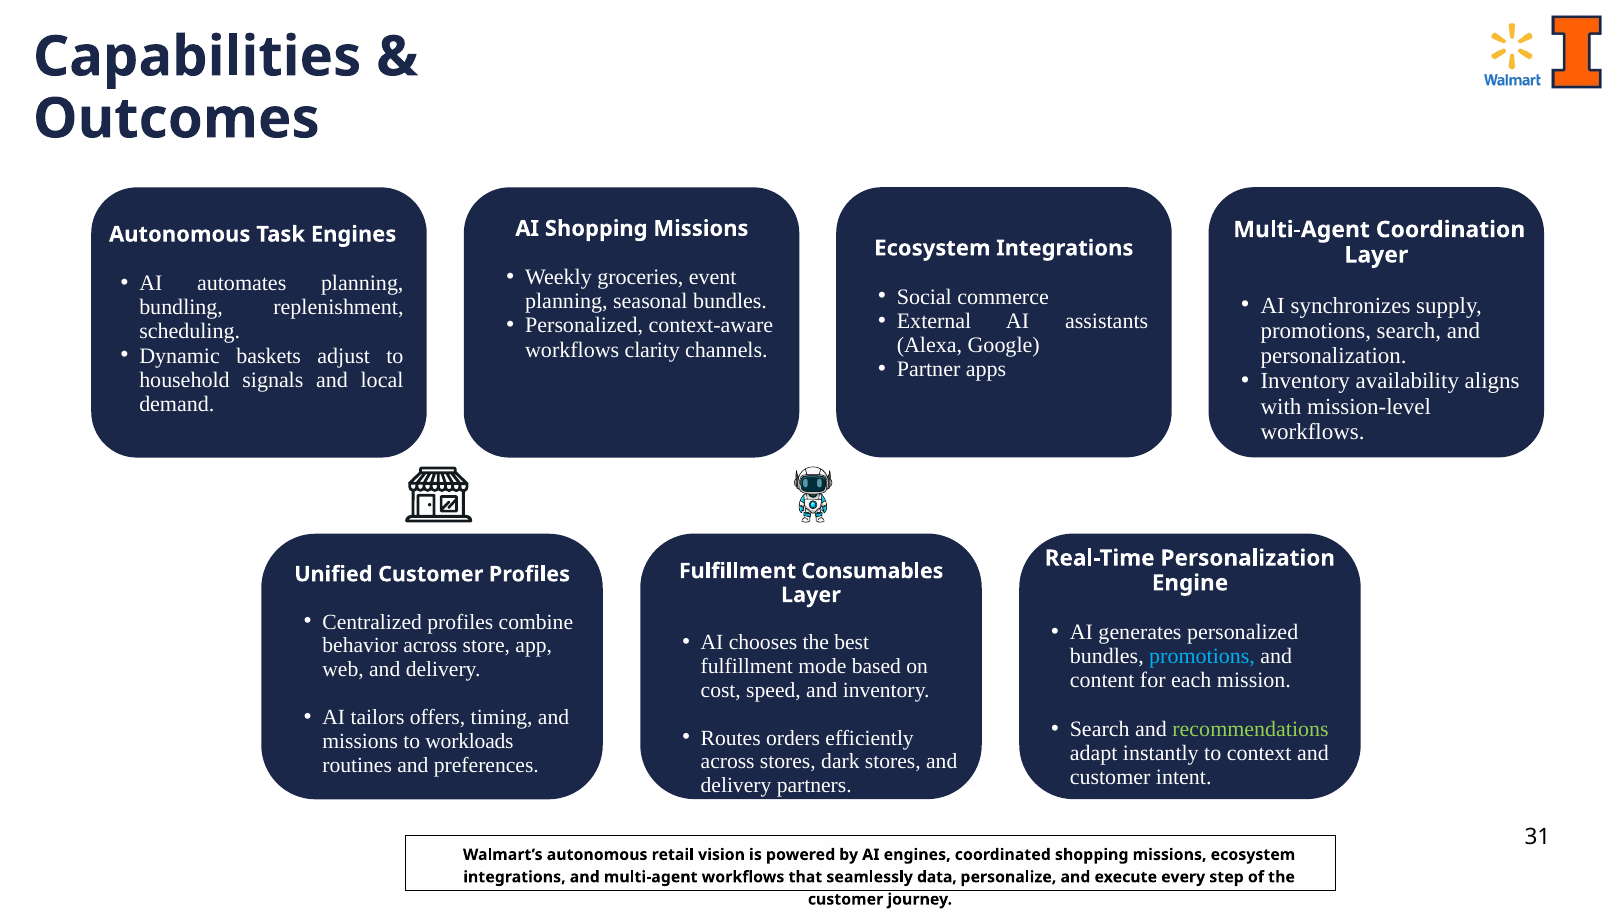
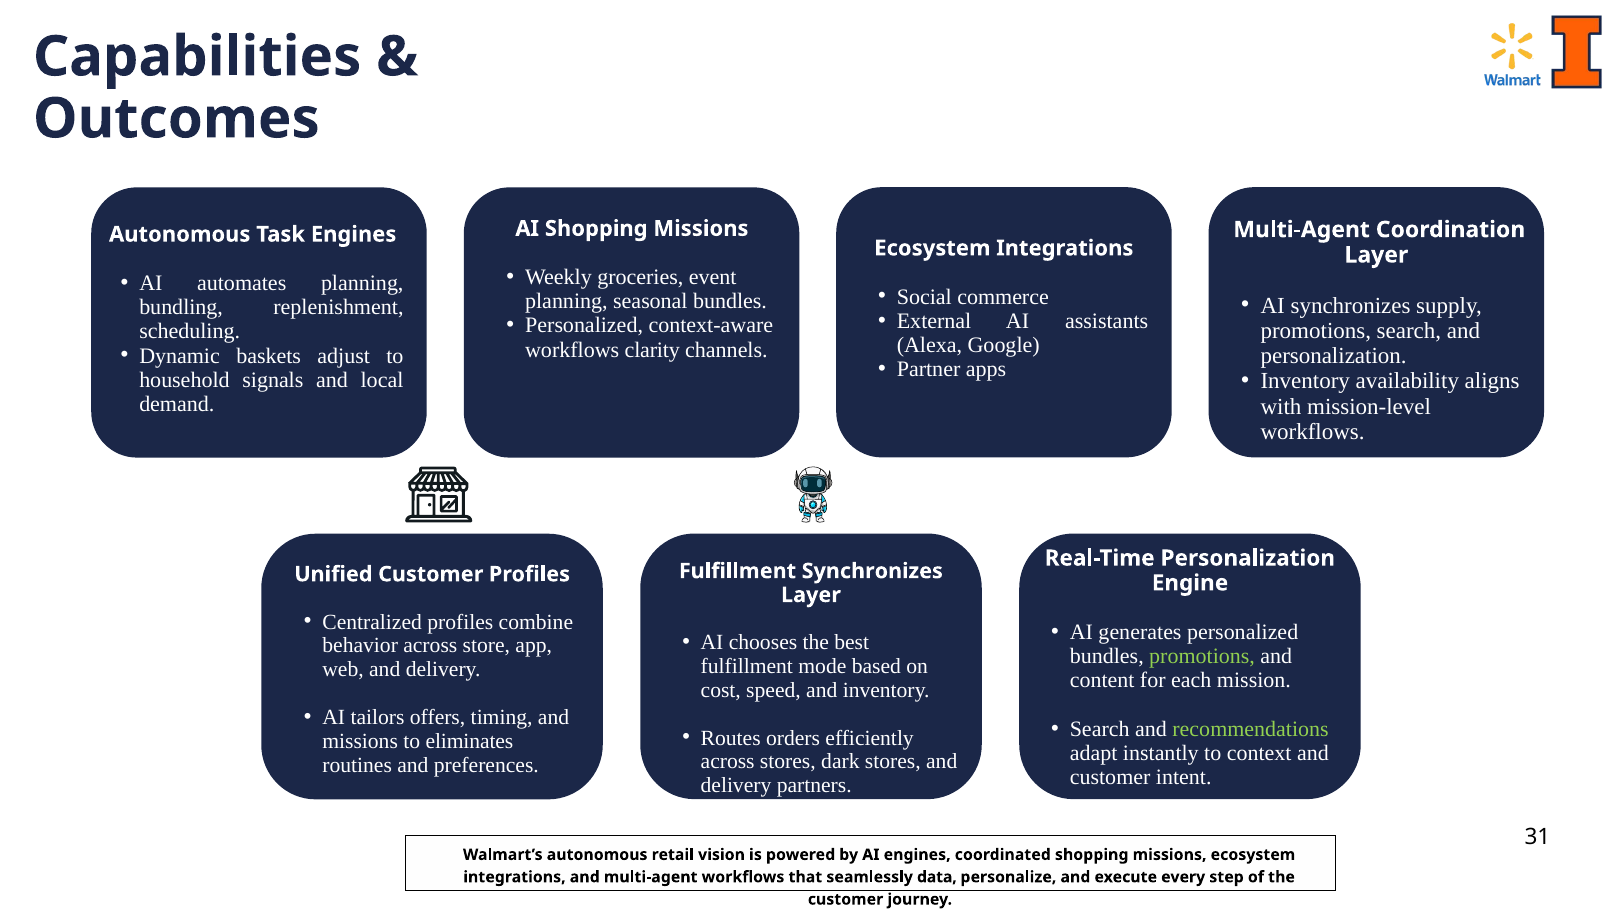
Fulfillment Consumables: Consumables -> Synchronizes
promotions at (1202, 656) colour: light blue -> light green
workloads: workloads -> eliminates
